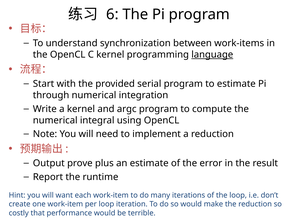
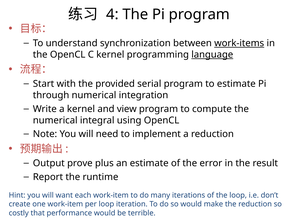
6: 6 -> 4
work-items underline: none -> present
argc: argc -> view
